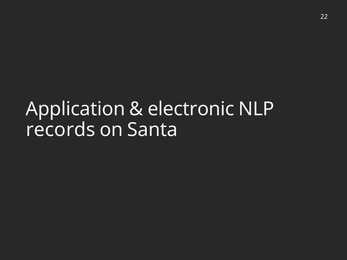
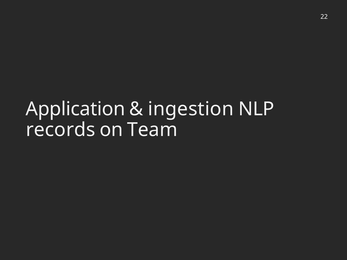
electronic: electronic -> ingestion
Santa: Santa -> Team
